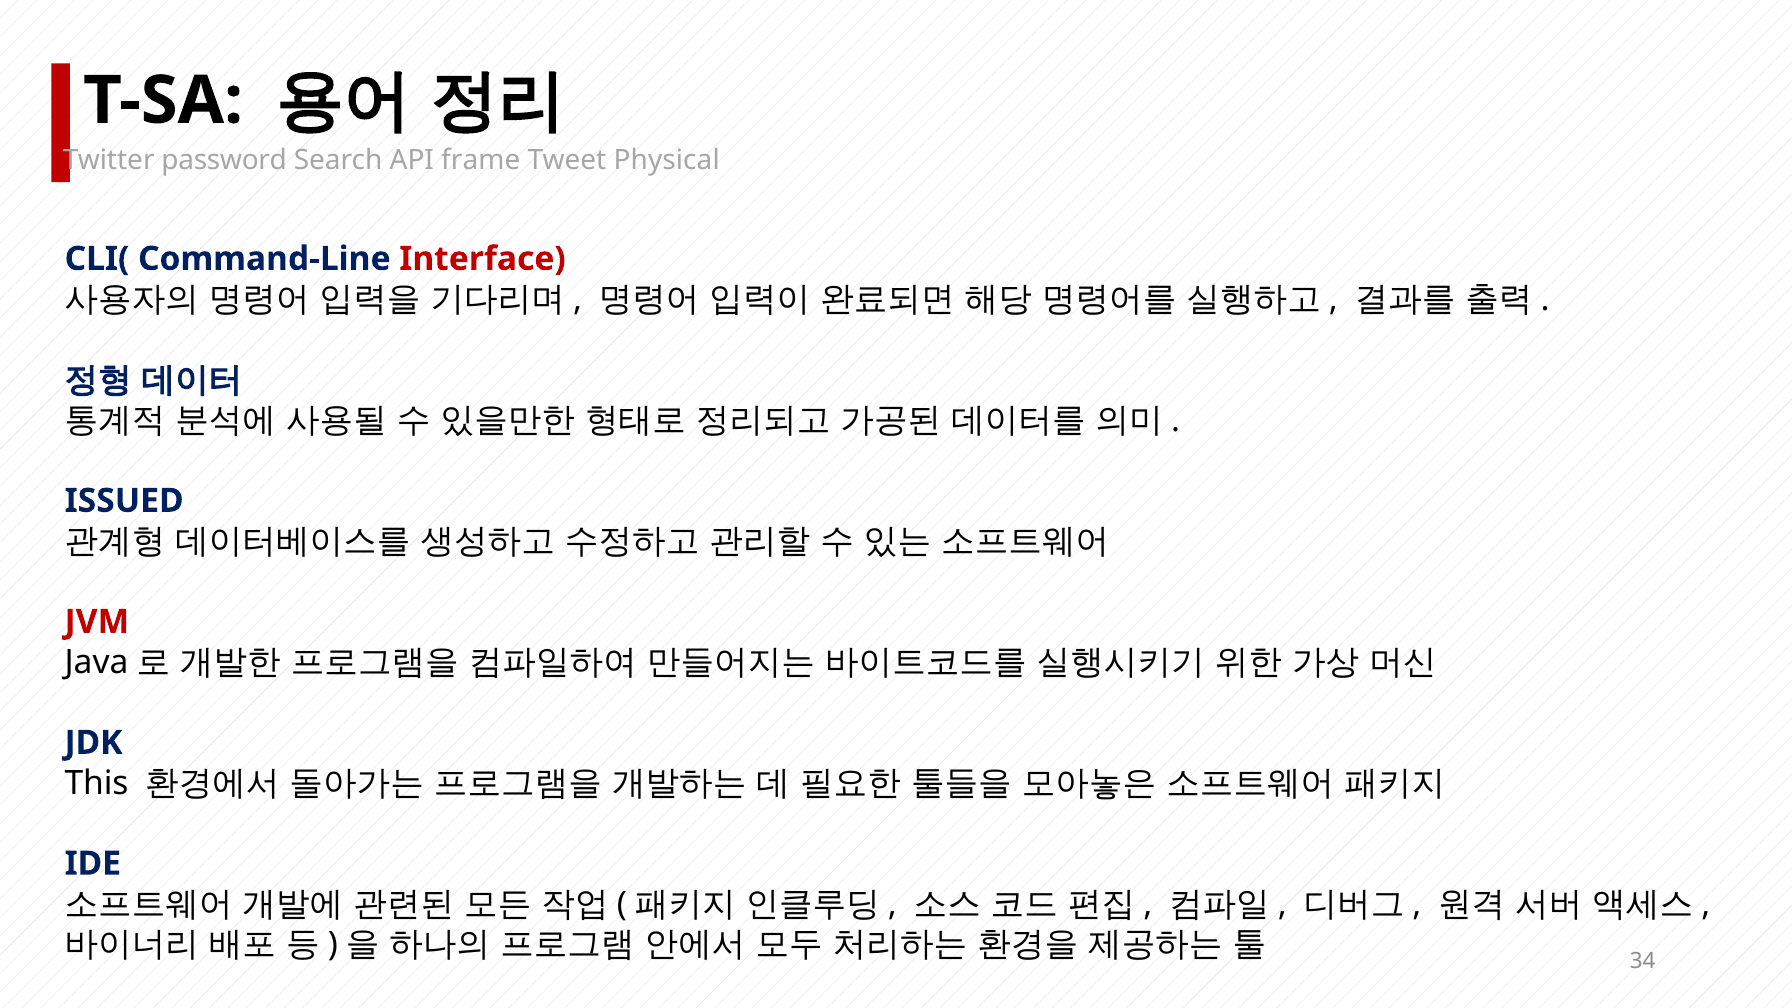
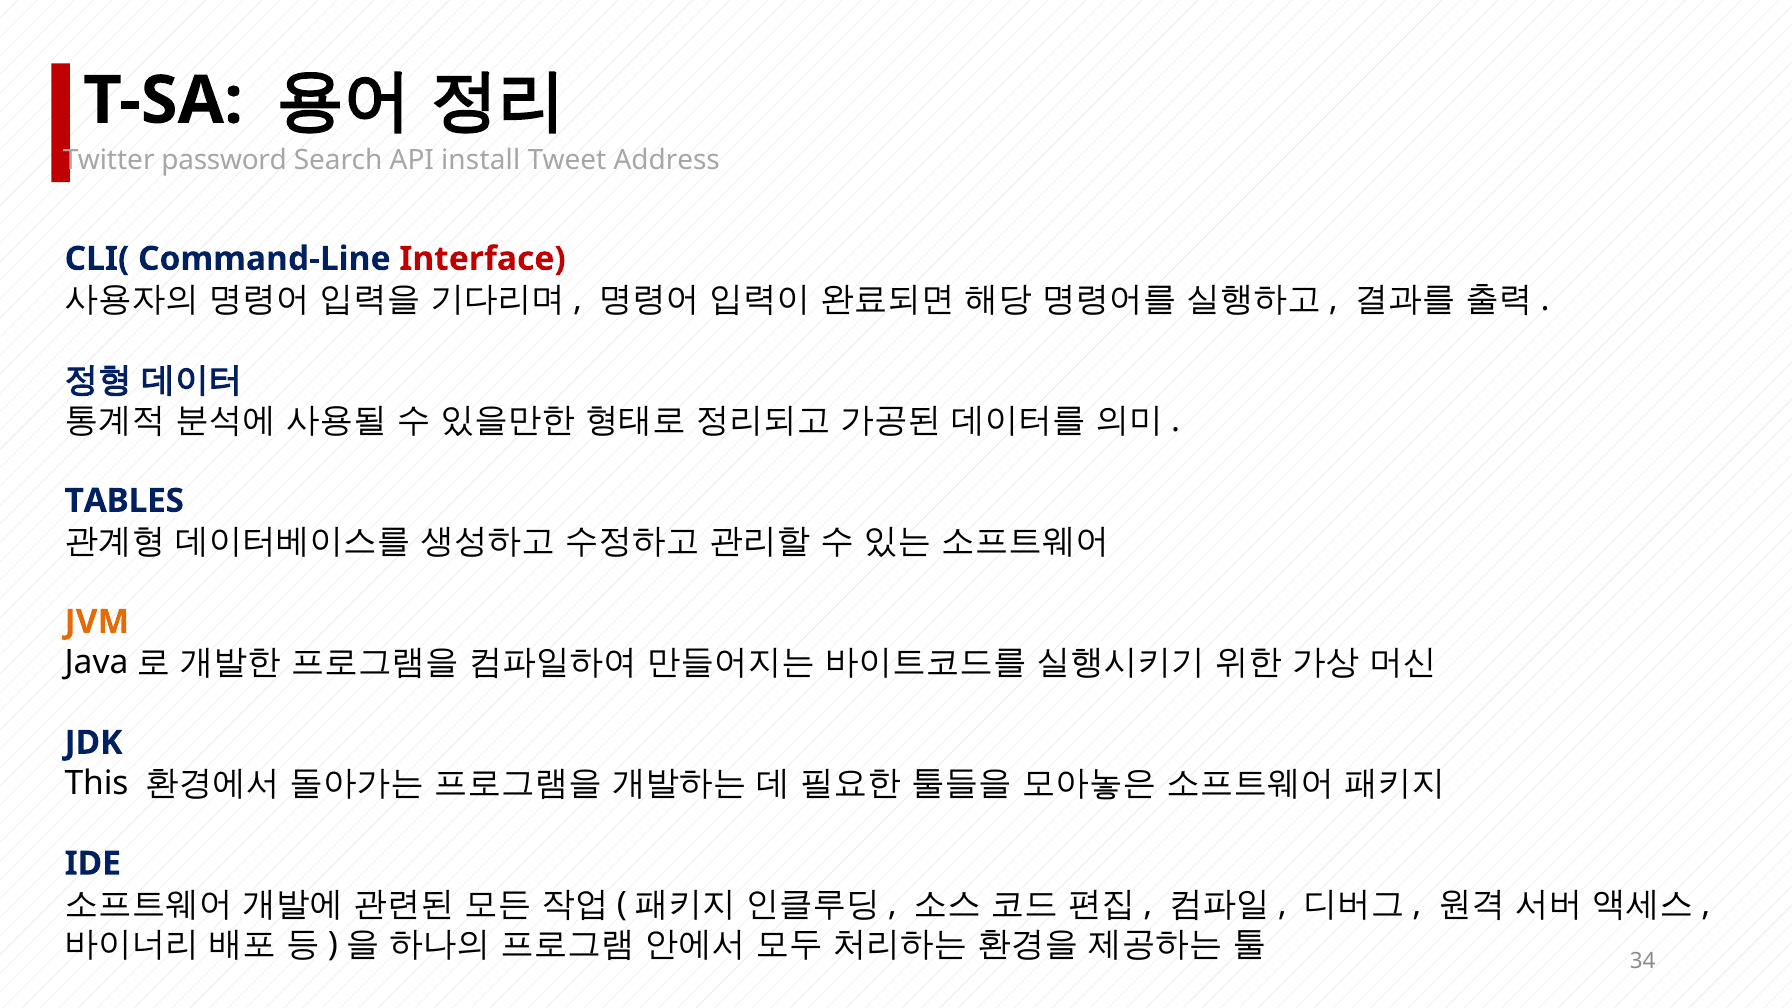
frame: frame -> install
Physical: Physical -> Address
ISSUED: ISSUED -> TABLES
JVM colour: red -> orange
